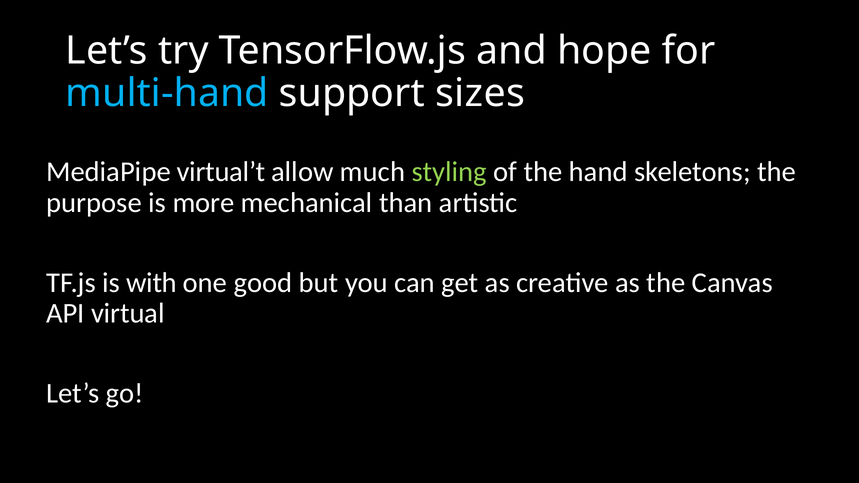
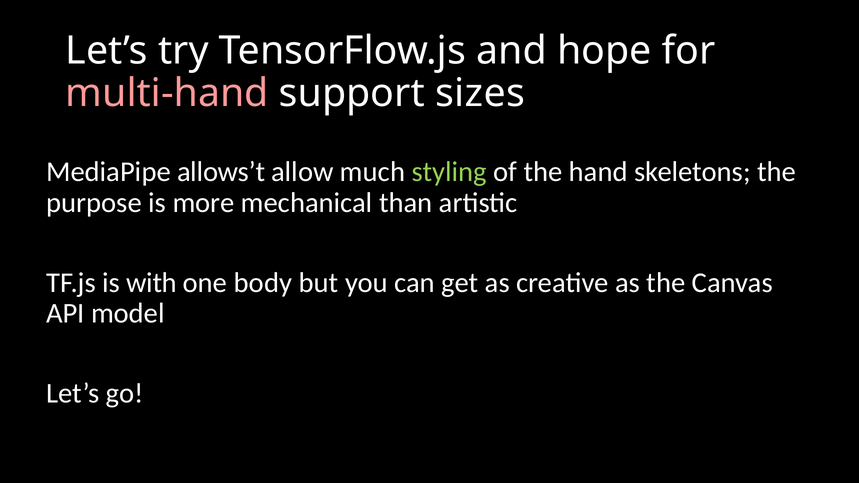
multi-hand colour: light blue -> pink
virtual’t: virtual’t -> allows’t
good: good -> body
virtual: virtual -> model
